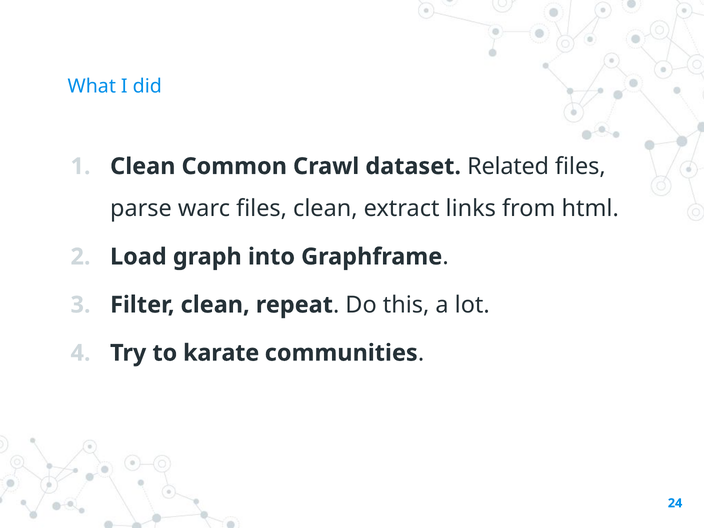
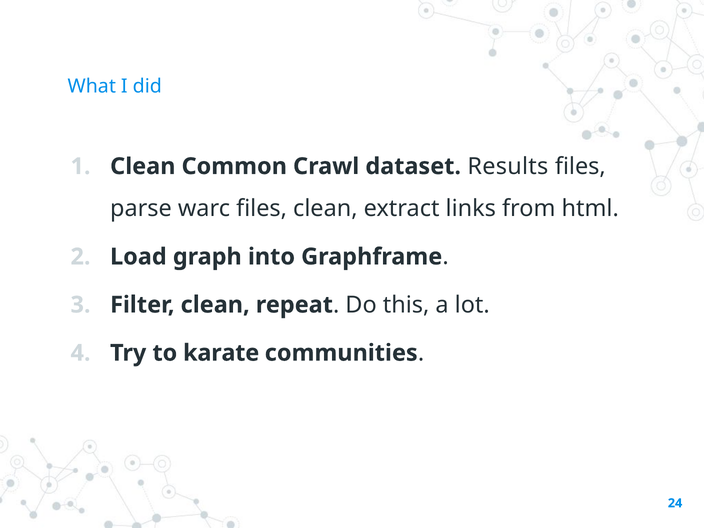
Related: Related -> Results
